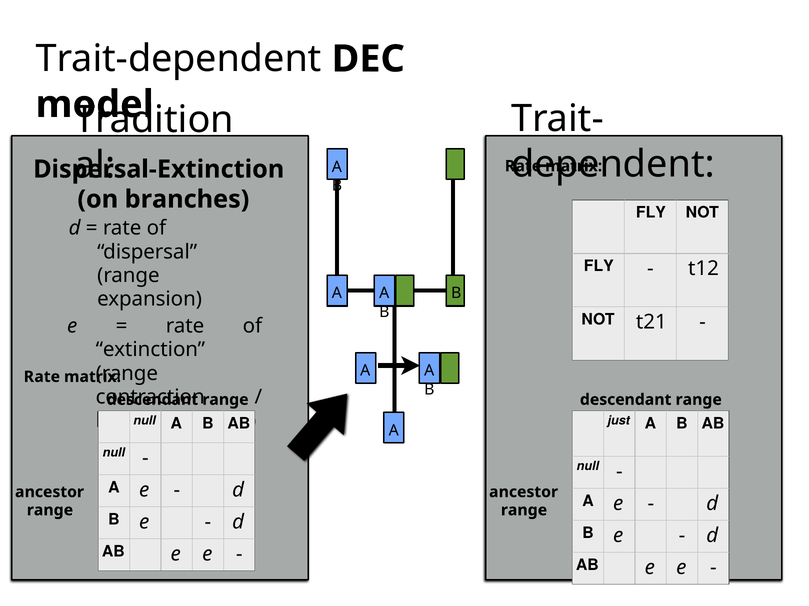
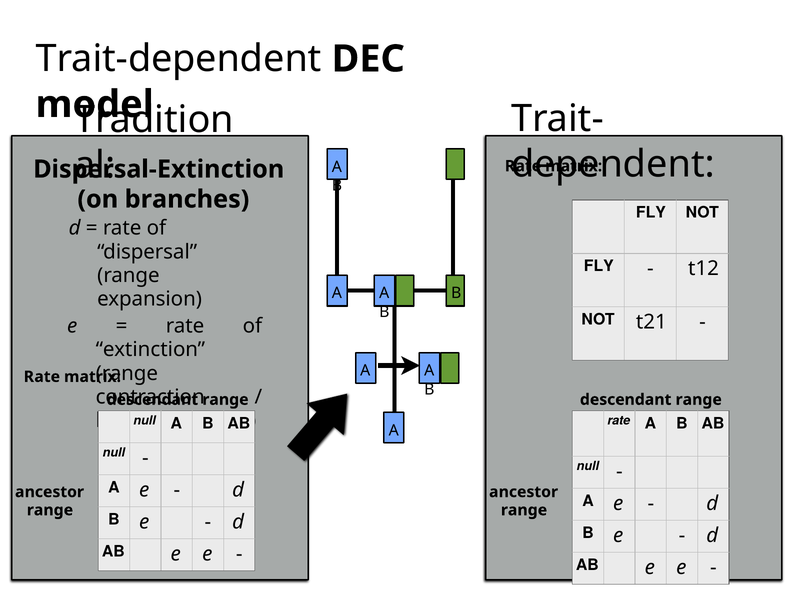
just at (619, 421): just -> rate
